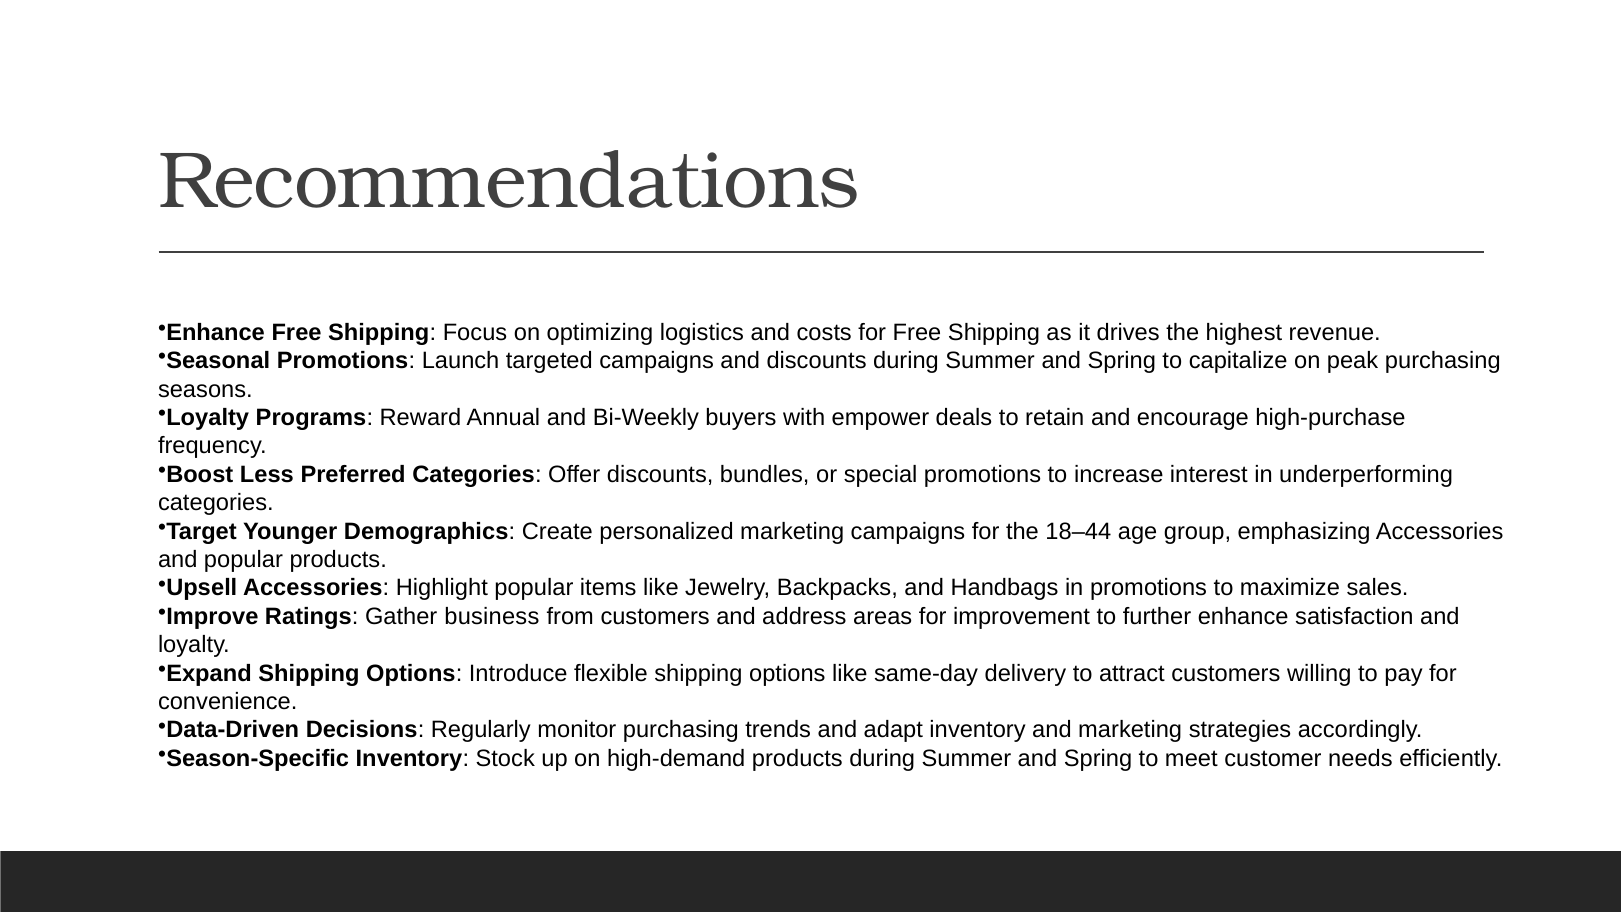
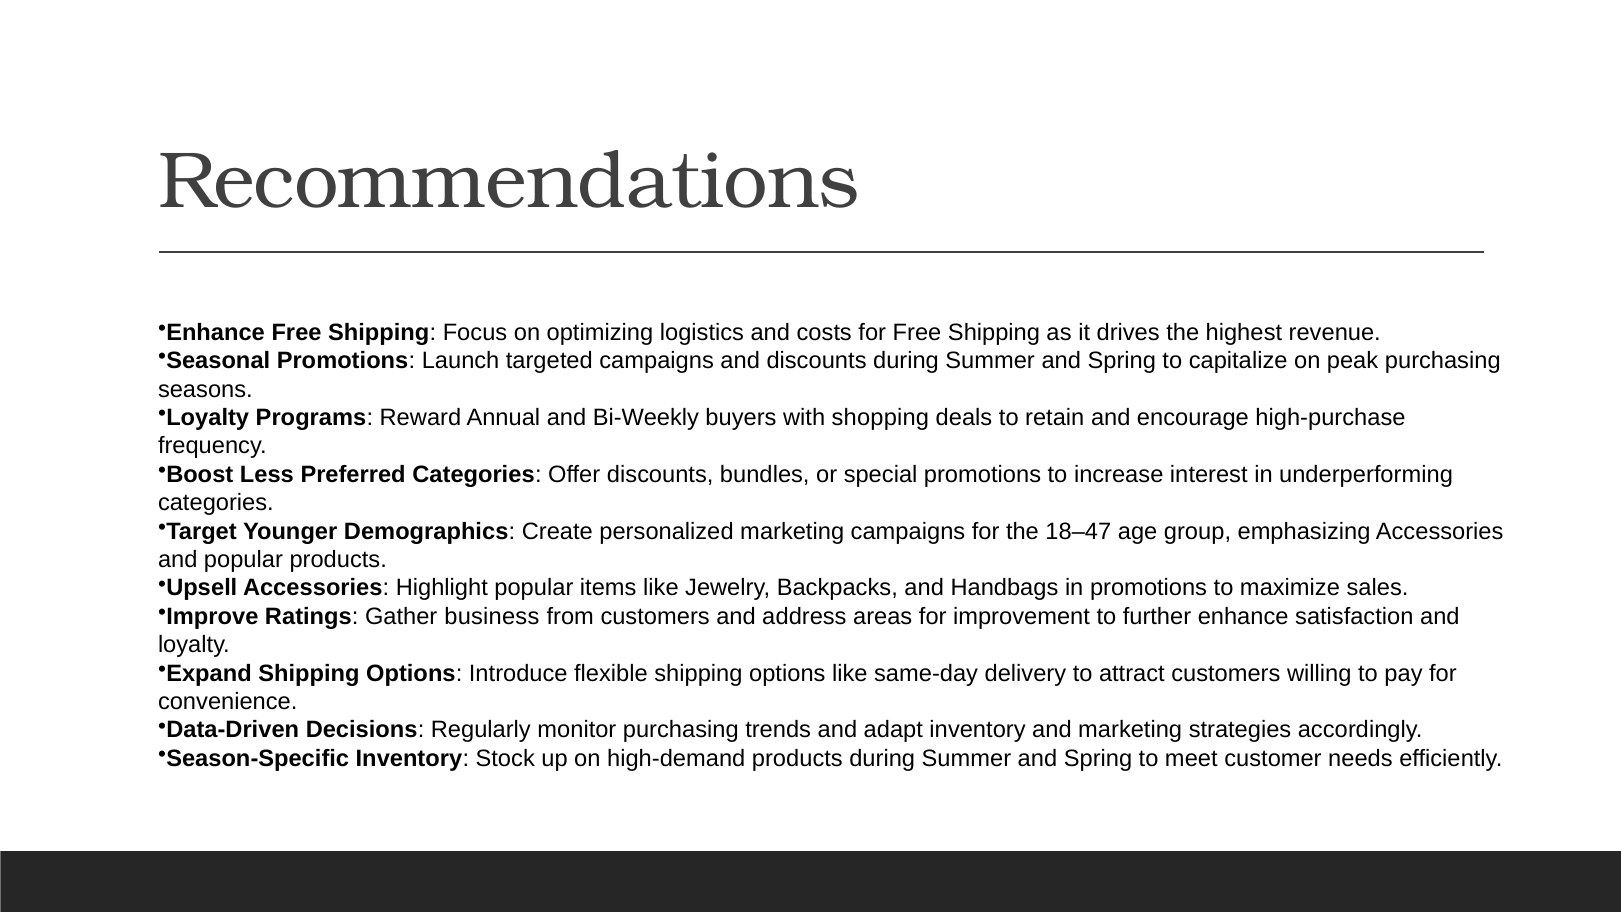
empower: empower -> shopping
18–44: 18–44 -> 18–47
